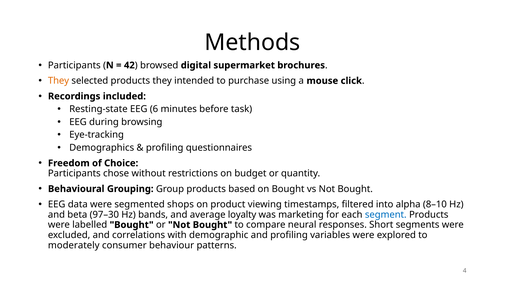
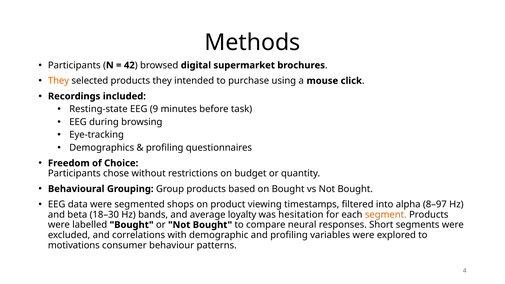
6: 6 -> 9
8–10: 8–10 -> 8–97
97–30: 97–30 -> 18–30
marketing: marketing -> hesitation
segment colour: blue -> orange
moderately: moderately -> motivations
